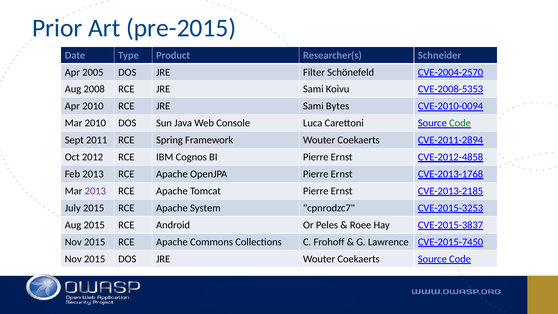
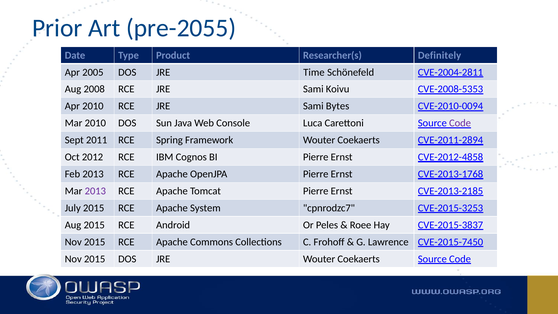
pre-2015: pre-2015 -> pre-2055
Schneider: Schneider -> Definitely
Filter: Filter -> Time
CVE-2004-2570: CVE-2004-2570 -> CVE-2004-2811
Code at (460, 123) colour: green -> purple
